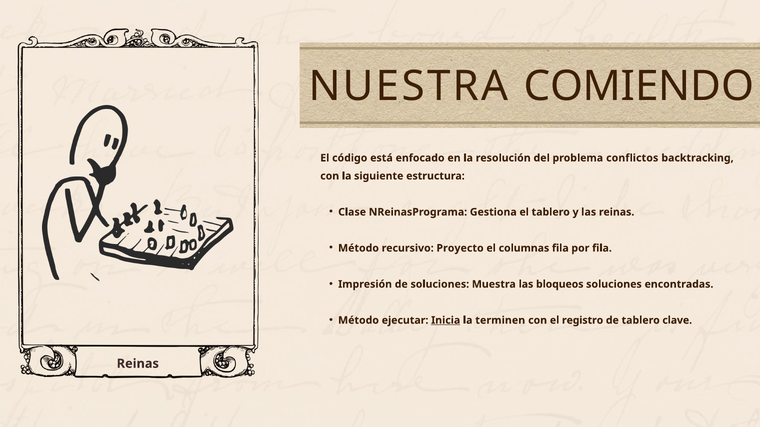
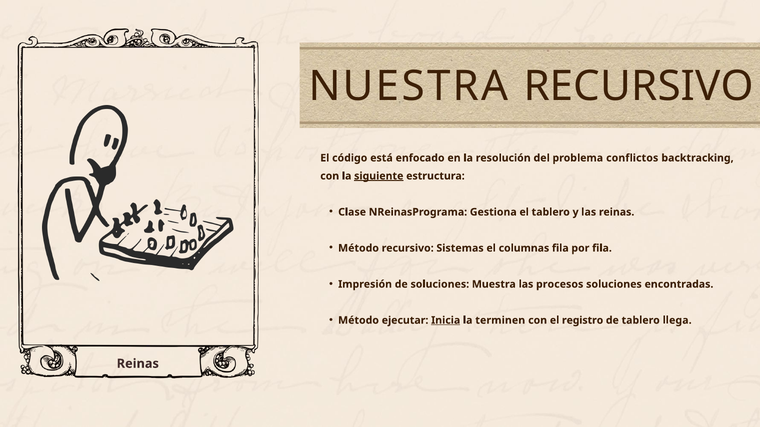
NUESTRA COMIENDO: COMIENDO -> RECURSIVO
siguiente underline: none -> present
Proyecto: Proyecto -> Sistemas
bloqueos: bloqueos -> procesos
clave: clave -> llega
